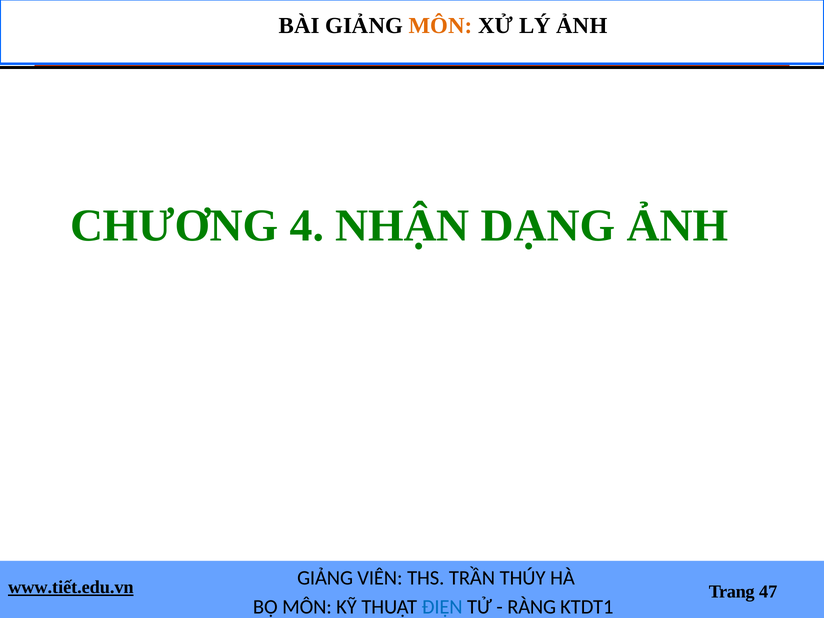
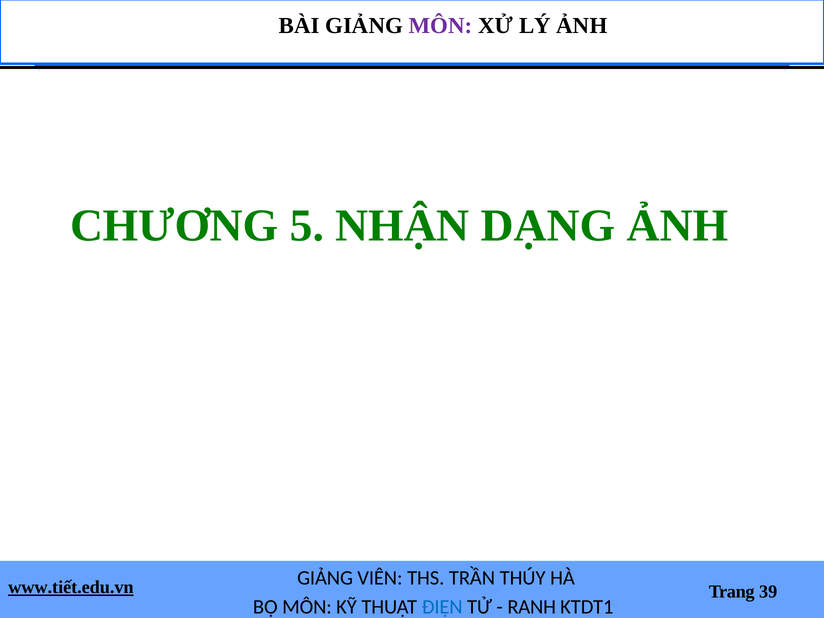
MÔN at (440, 25) colour: orange -> purple
4: 4 -> 5
47: 47 -> 39
RÀNG: RÀNG -> RANH
